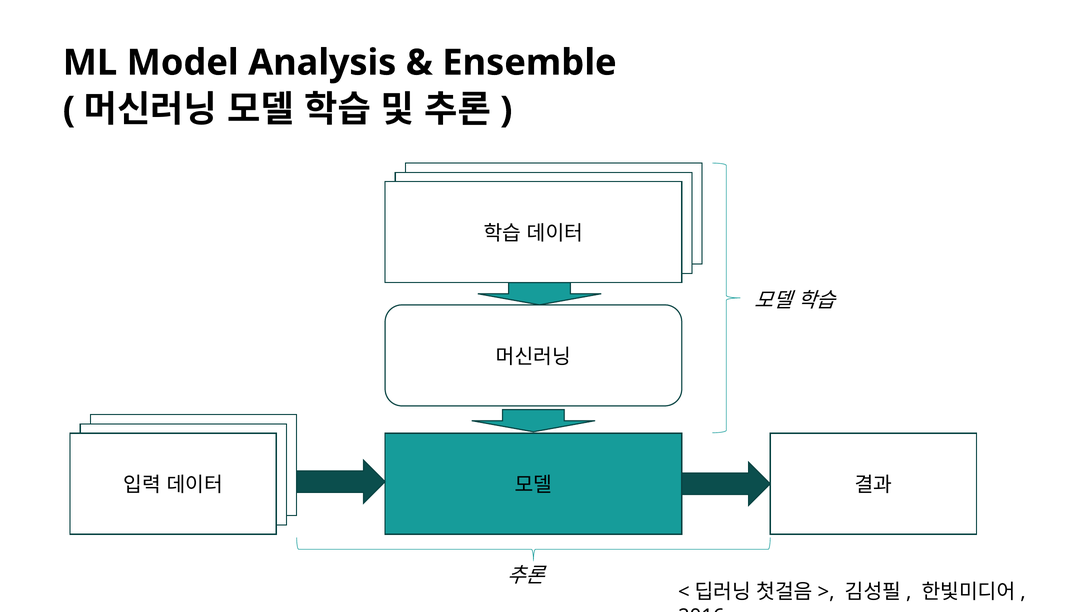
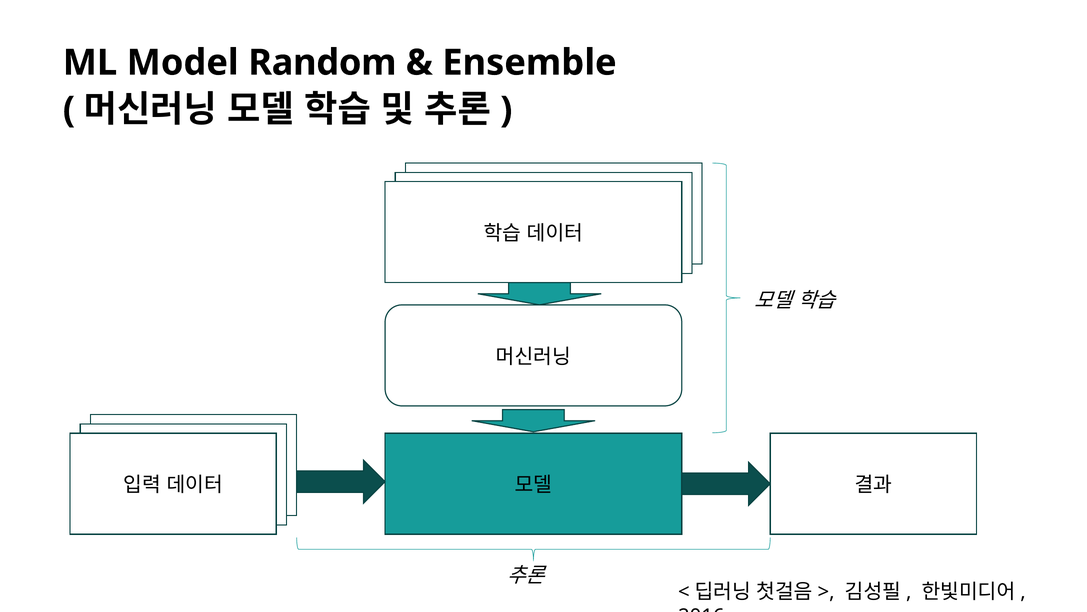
Analysis: Analysis -> Random
